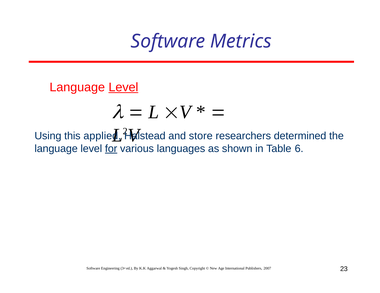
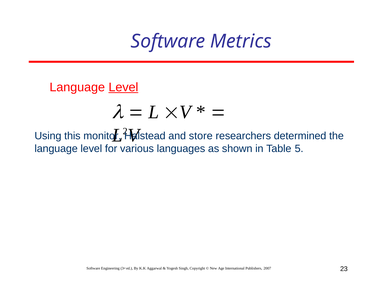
applied: applied -> monitor
for underline: present -> none
6: 6 -> 5
